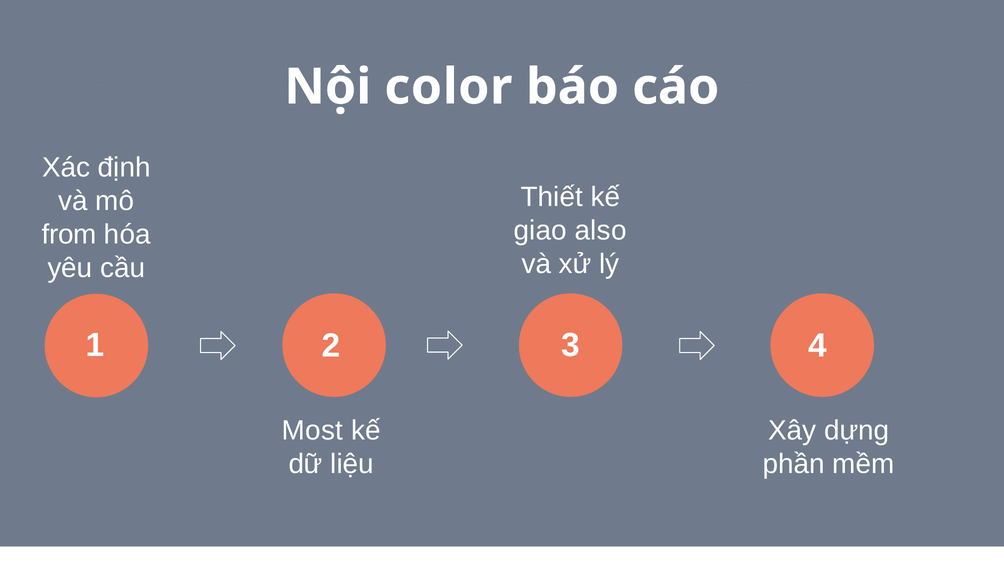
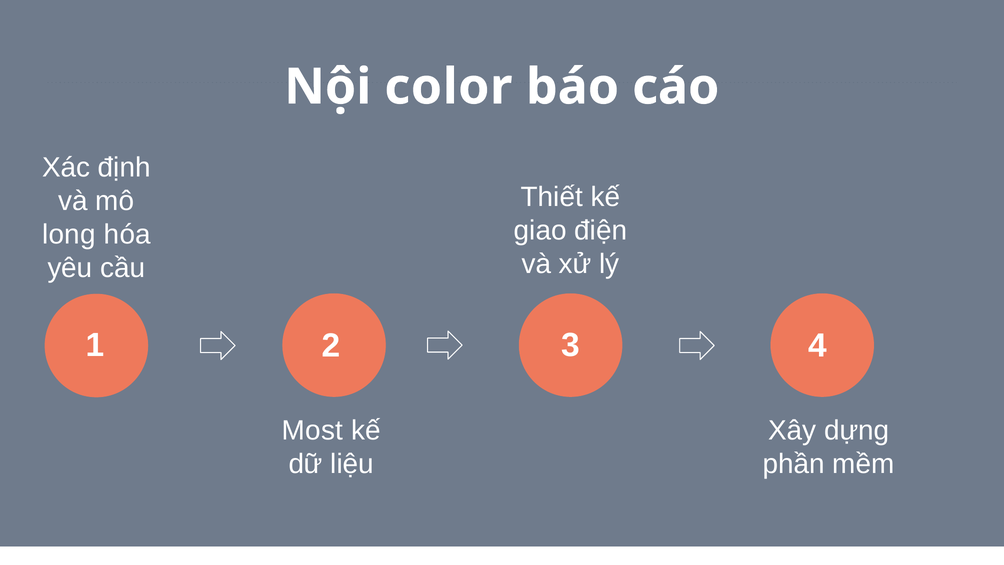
also: also -> điện
from: from -> long
